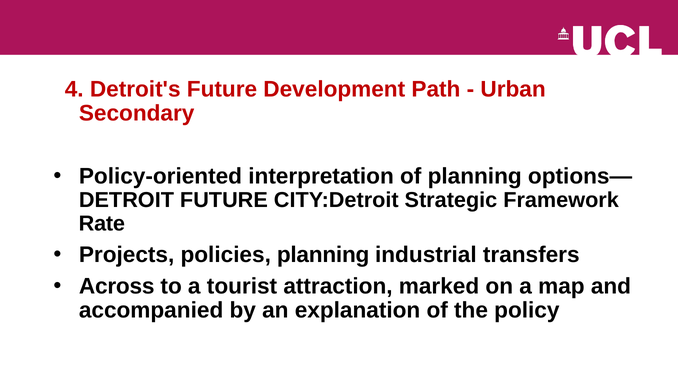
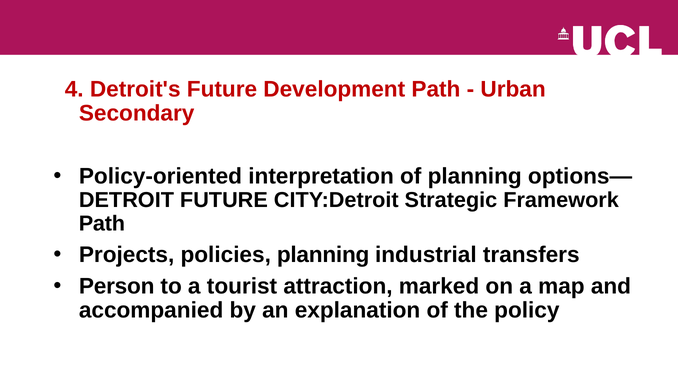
Rate at (102, 224): Rate -> Path
Across: Across -> Person
